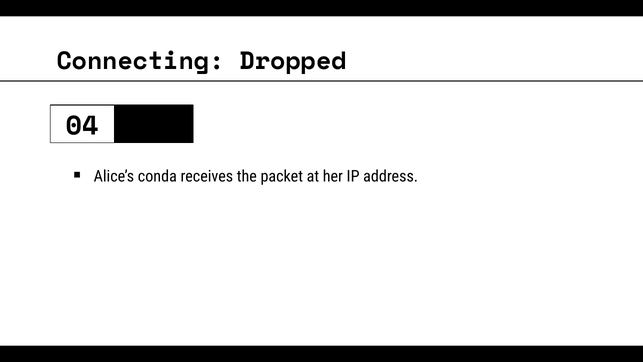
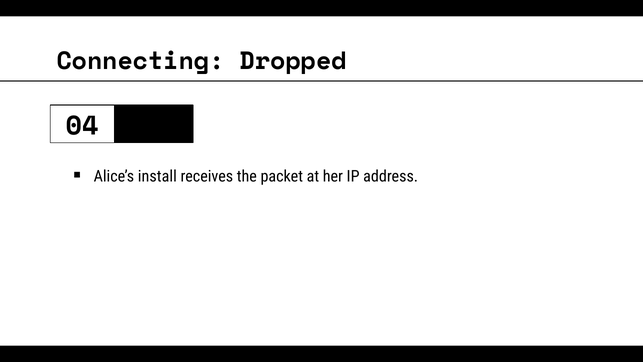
conda: conda -> install
